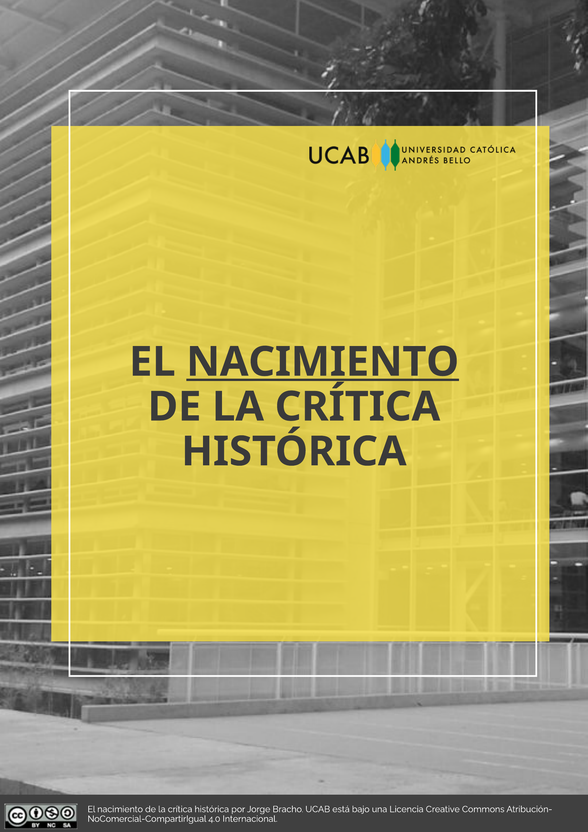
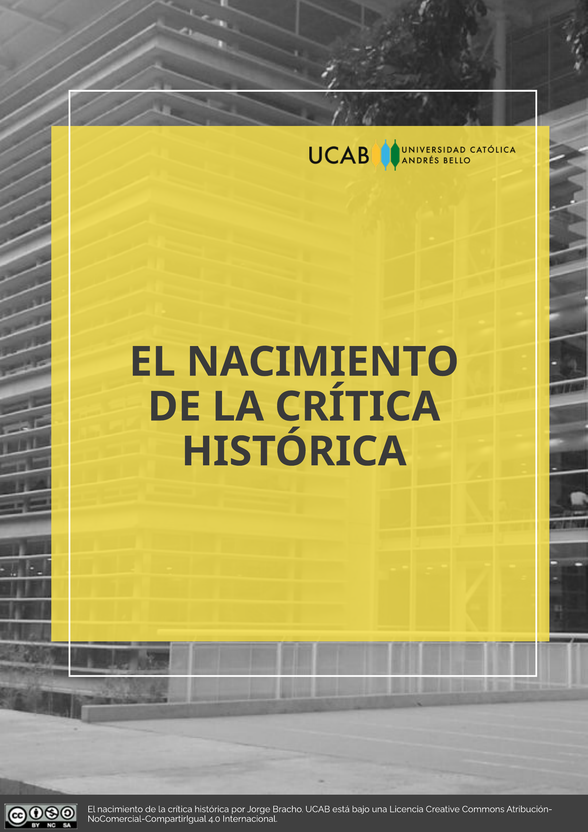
NACIMIENTO at (323, 362) underline: present -> none
